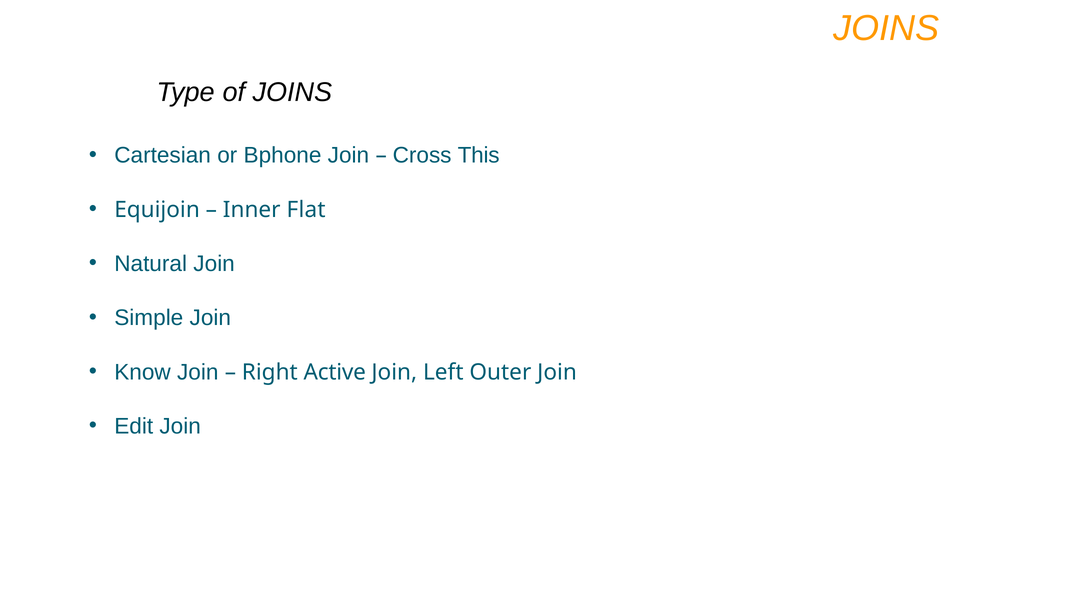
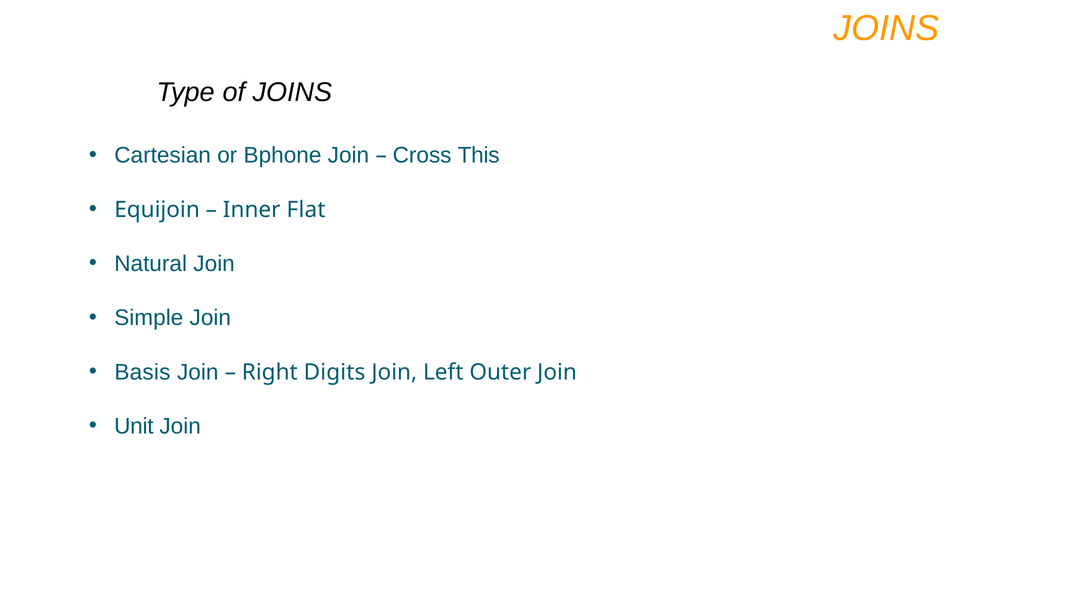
Know: Know -> Basis
Active: Active -> Digits
Edit: Edit -> Unit
